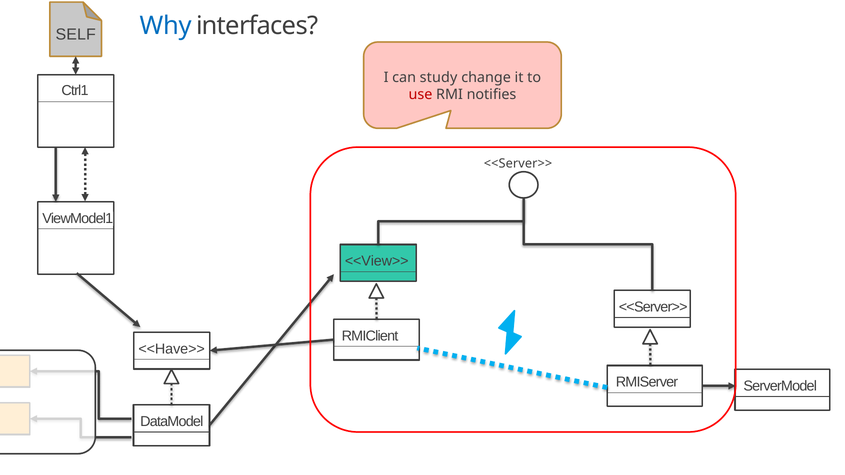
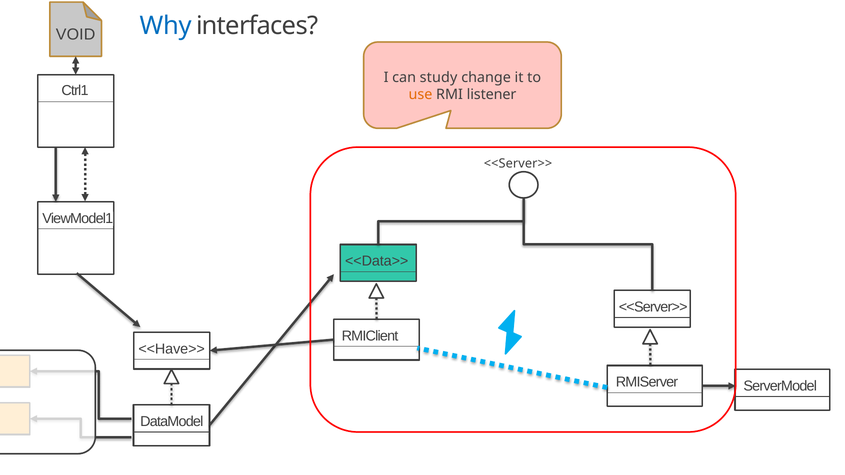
SELF: SELF -> VOID
use colour: red -> orange
notifies: notifies -> listener
<<View>>: <<View>> -> <<Data>>
